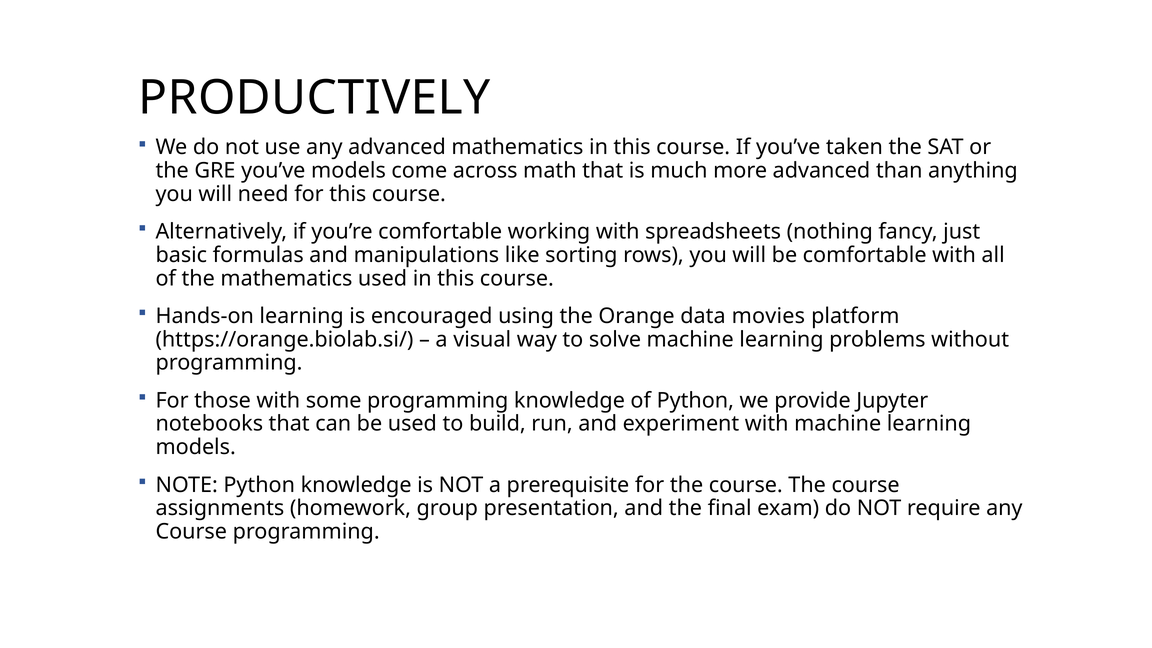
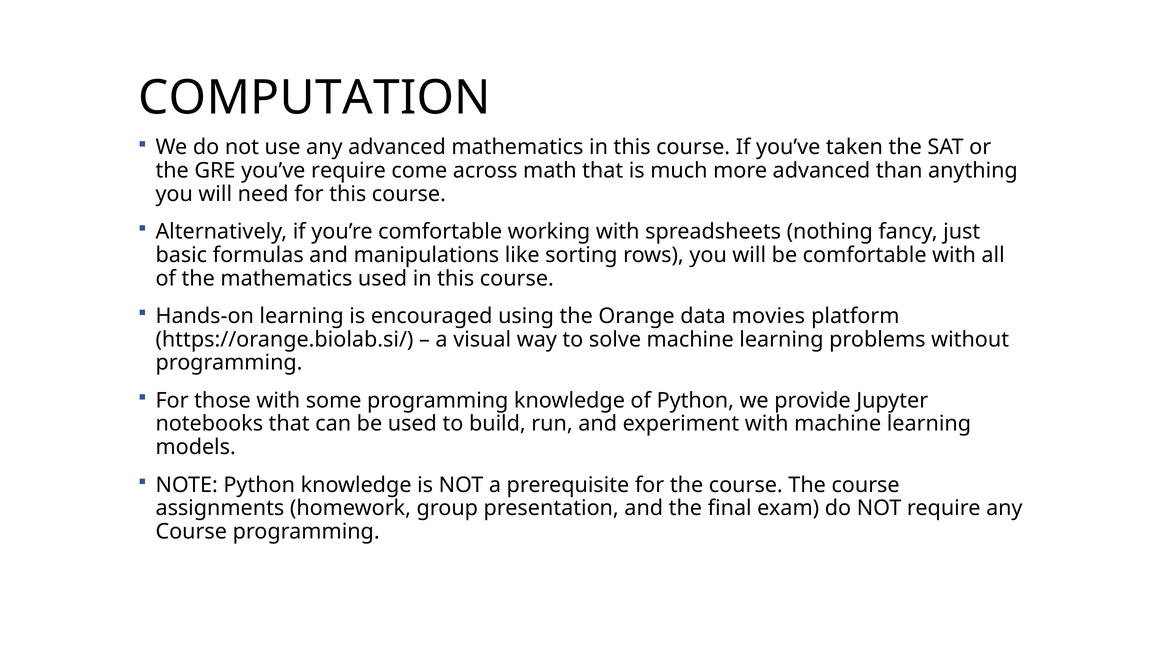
PRODUCTIVELY: PRODUCTIVELY -> COMPUTATION
you’ve models: models -> require
